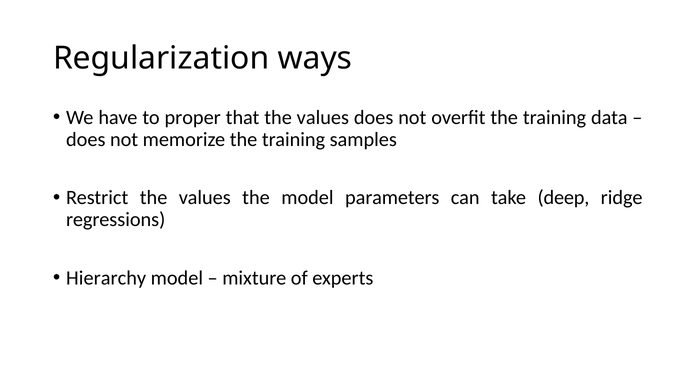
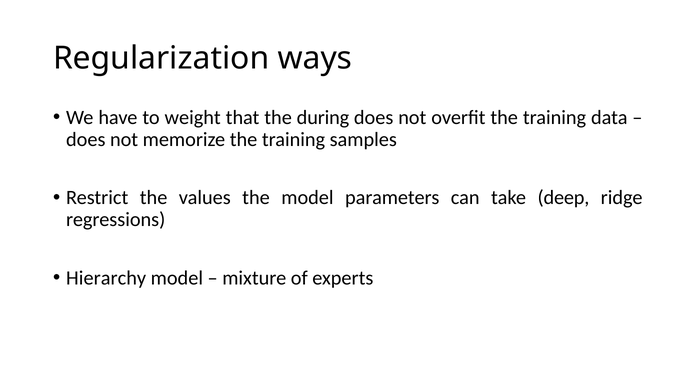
proper: proper -> weight
that the values: values -> during
